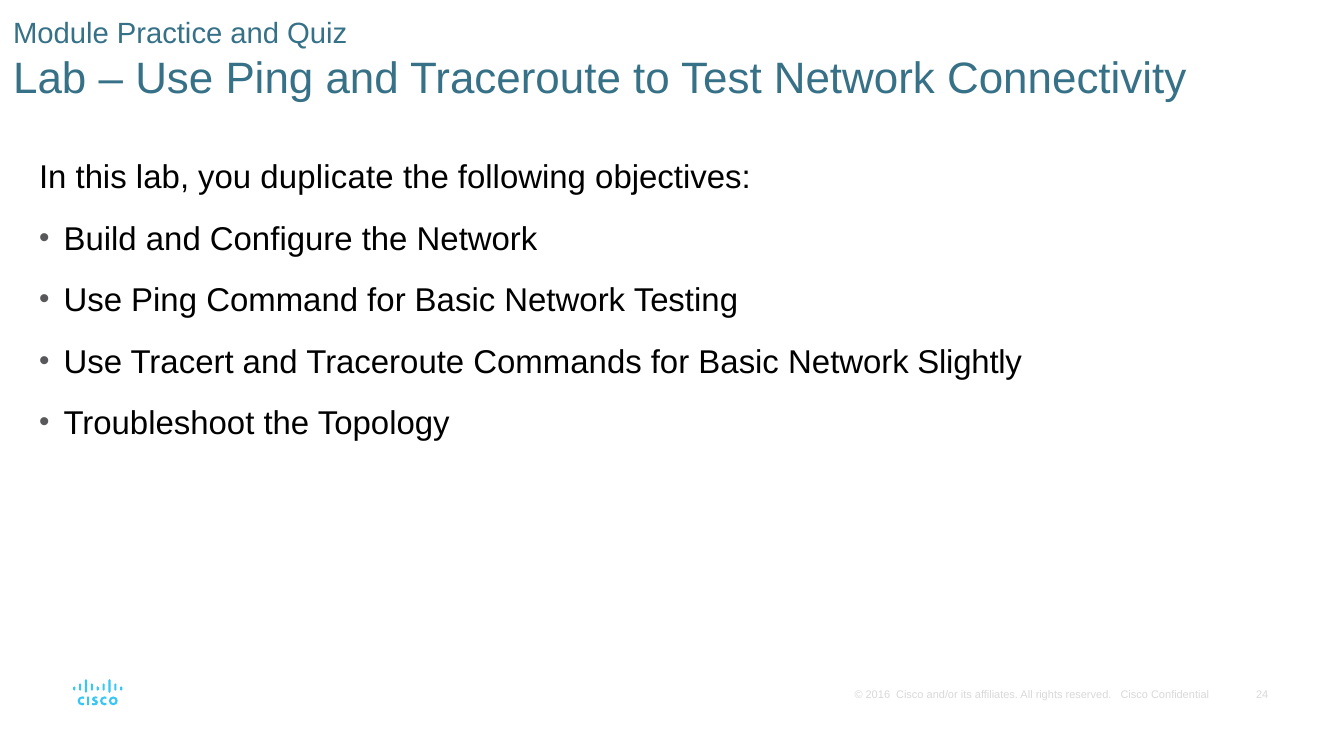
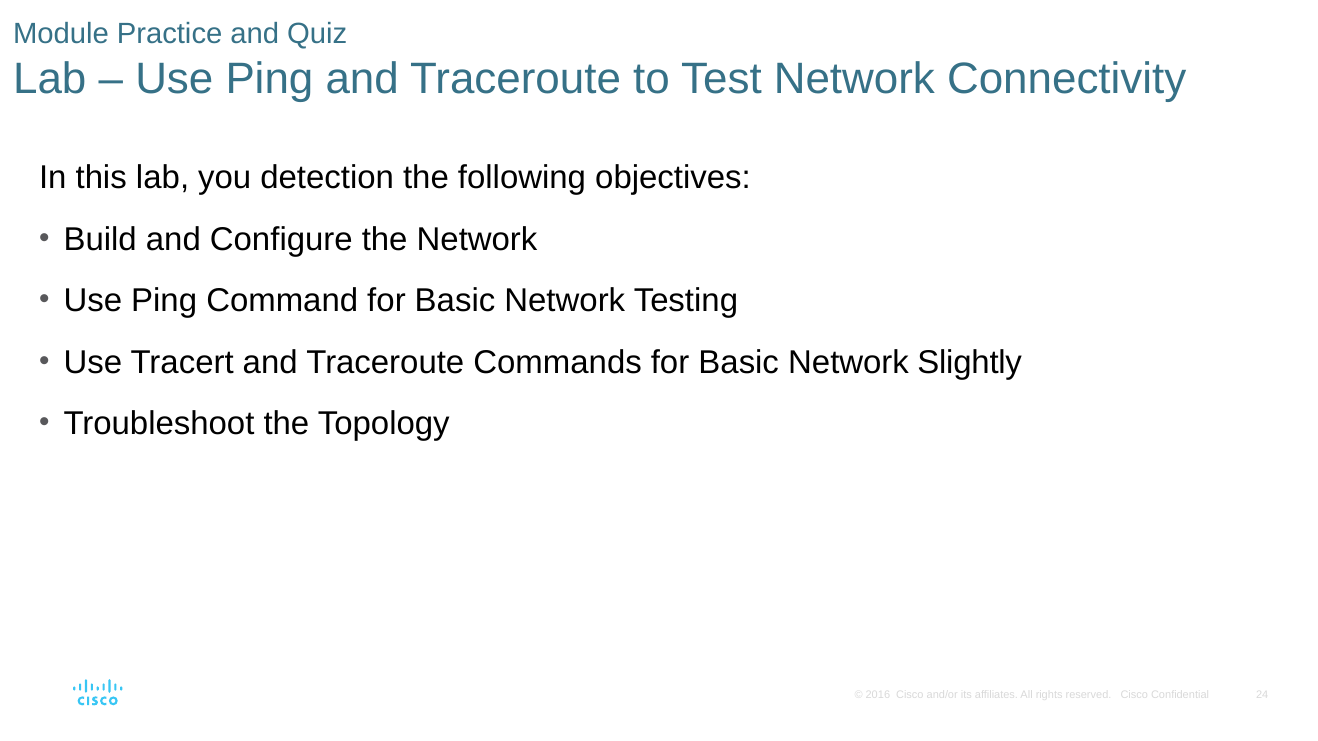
duplicate: duplicate -> detection
